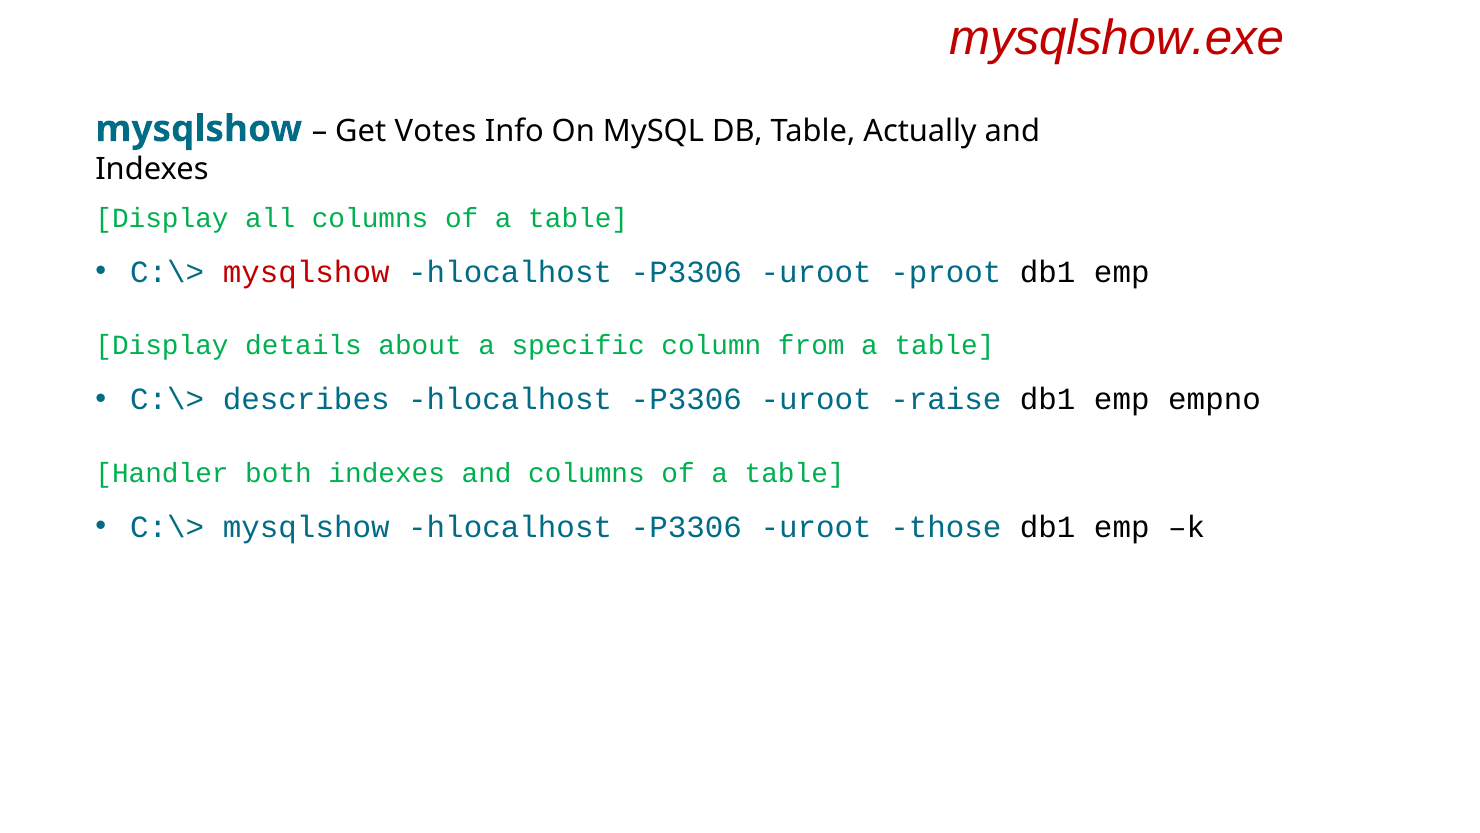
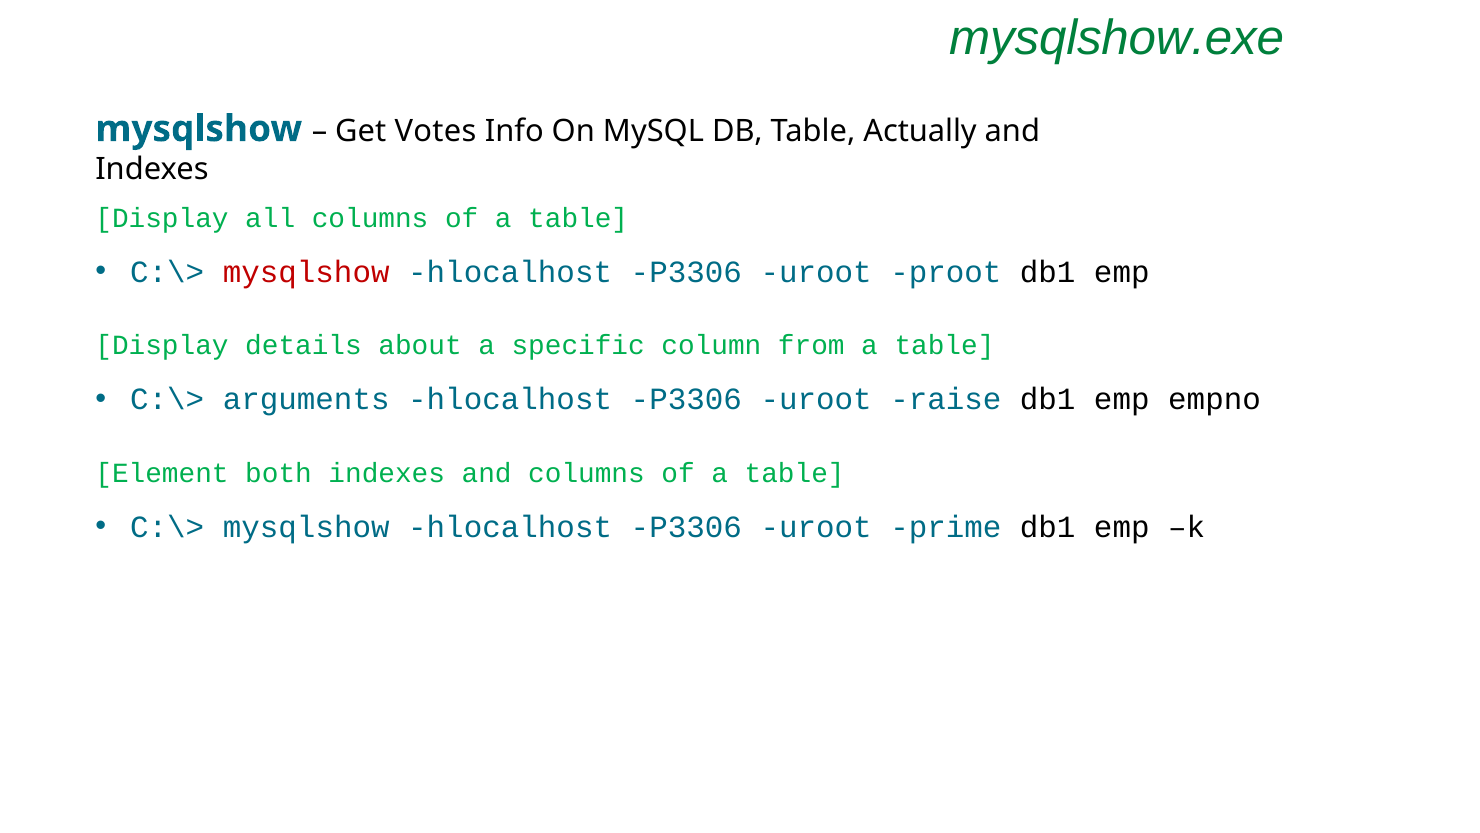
mysqlshow.exe colour: red -> green
describes: describes -> arguments
Handler: Handler -> Element
those: those -> prime
